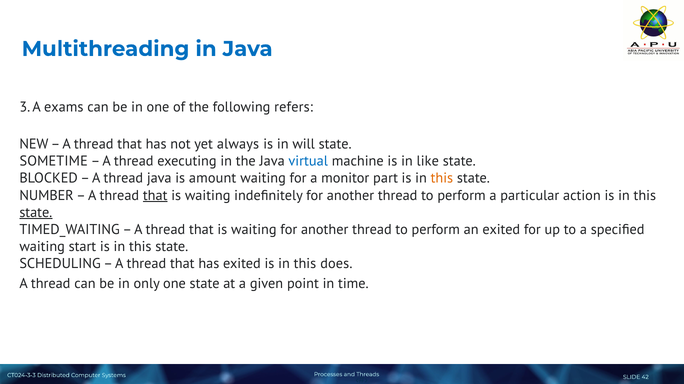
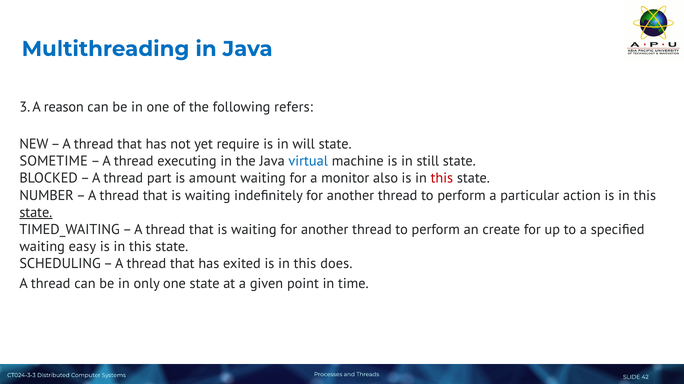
exams: exams -> reason
always: always -> require
like: like -> still
thread java: java -> part
part: part -> also
this at (442, 179) colour: orange -> red
that at (155, 196) underline: present -> none
an exited: exited -> create
start: start -> easy
